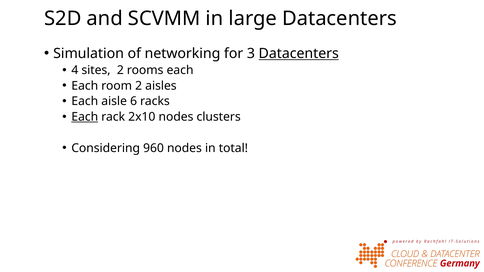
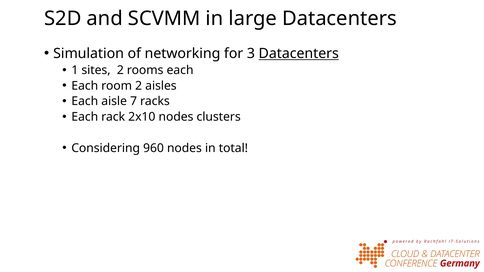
4: 4 -> 1
6: 6 -> 7
Each at (85, 117) underline: present -> none
